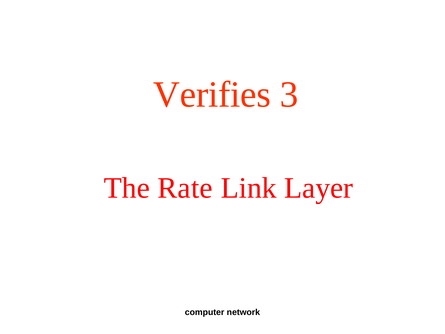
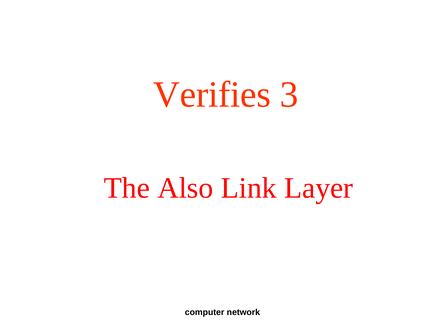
Rate: Rate -> Also
